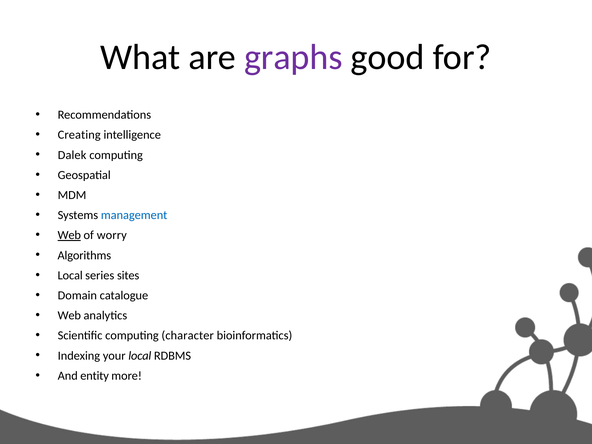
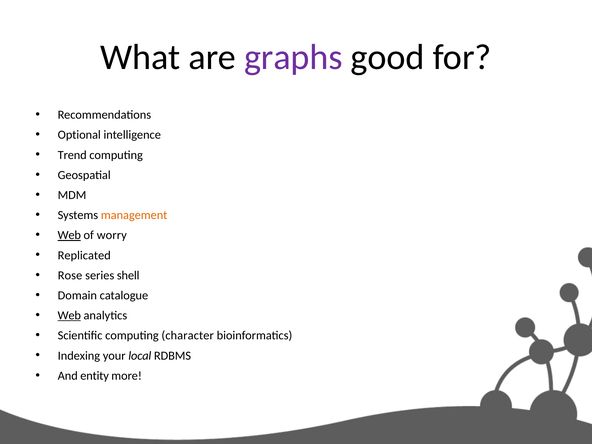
Creating: Creating -> Optional
Dalek: Dalek -> Trend
management colour: blue -> orange
Algorithms: Algorithms -> Replicated
Local at (70, 275): Local -> Rose
sites: sites -> shell
Web at (69, 315) underline: none -> present
